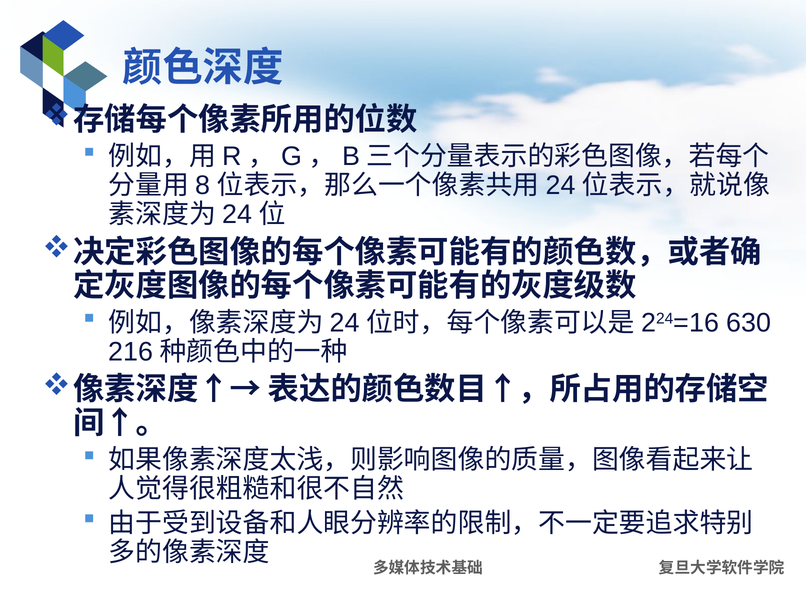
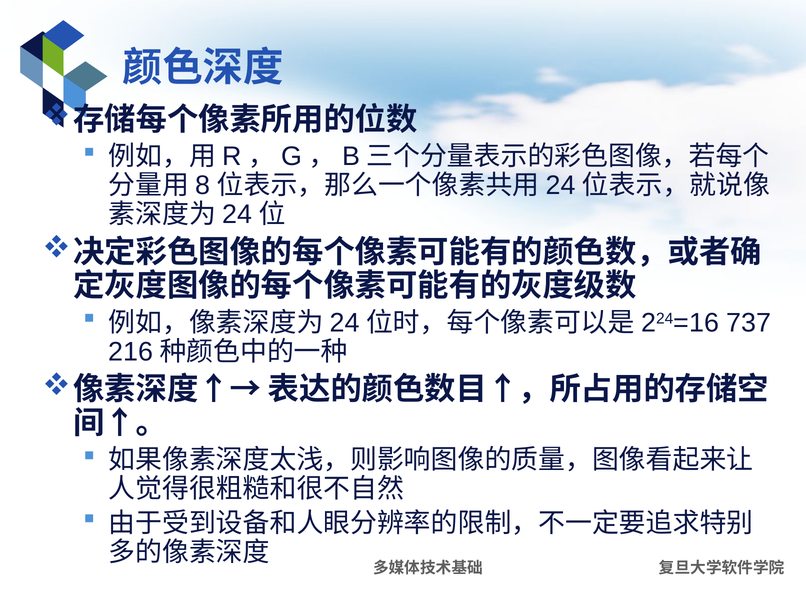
630: 630 -> 737
